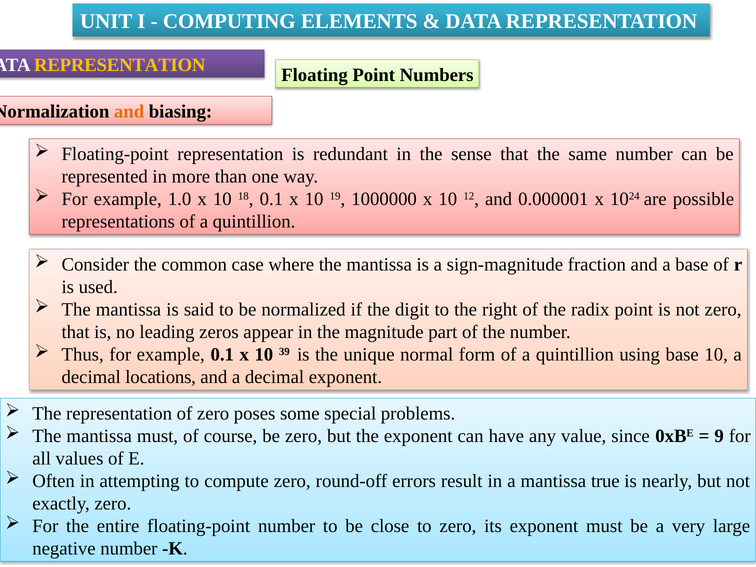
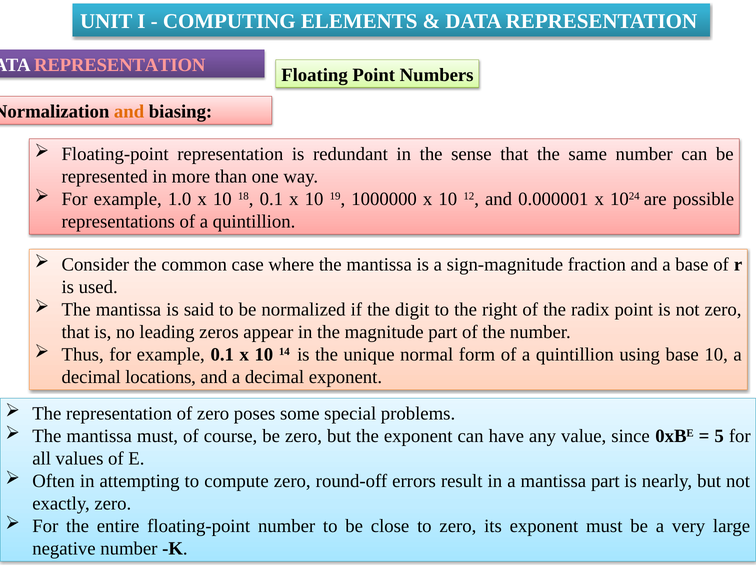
REPRESENTATION at (120, 65) colour: yellow -> pink
39: 39 -> 14
9: 9 -> 5
mantissa true: true -> part
